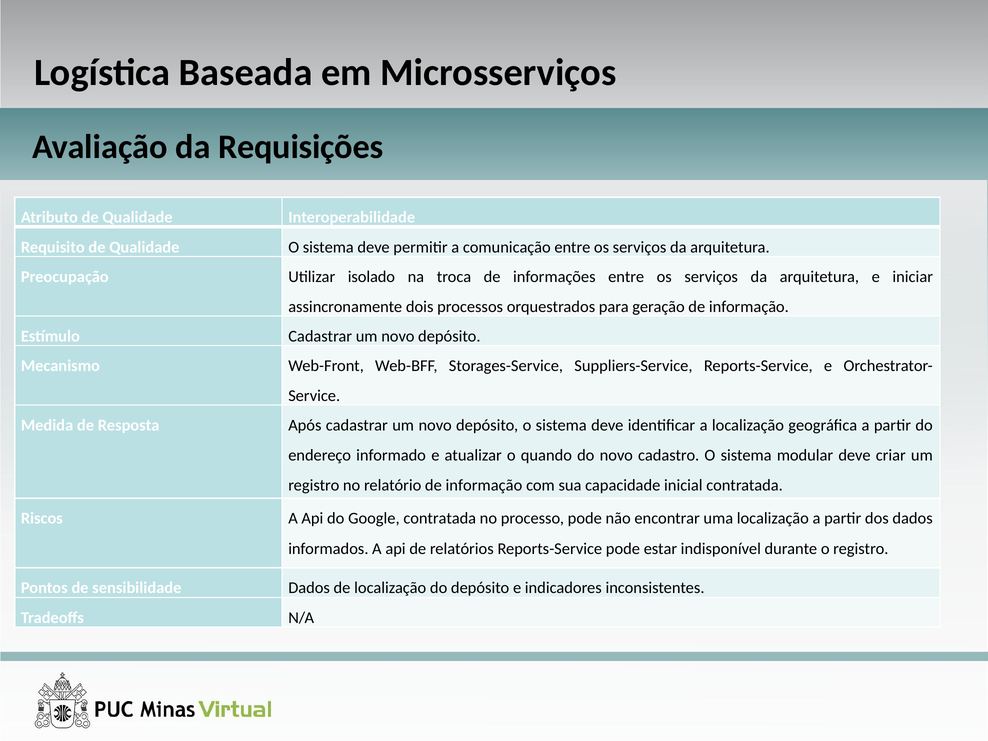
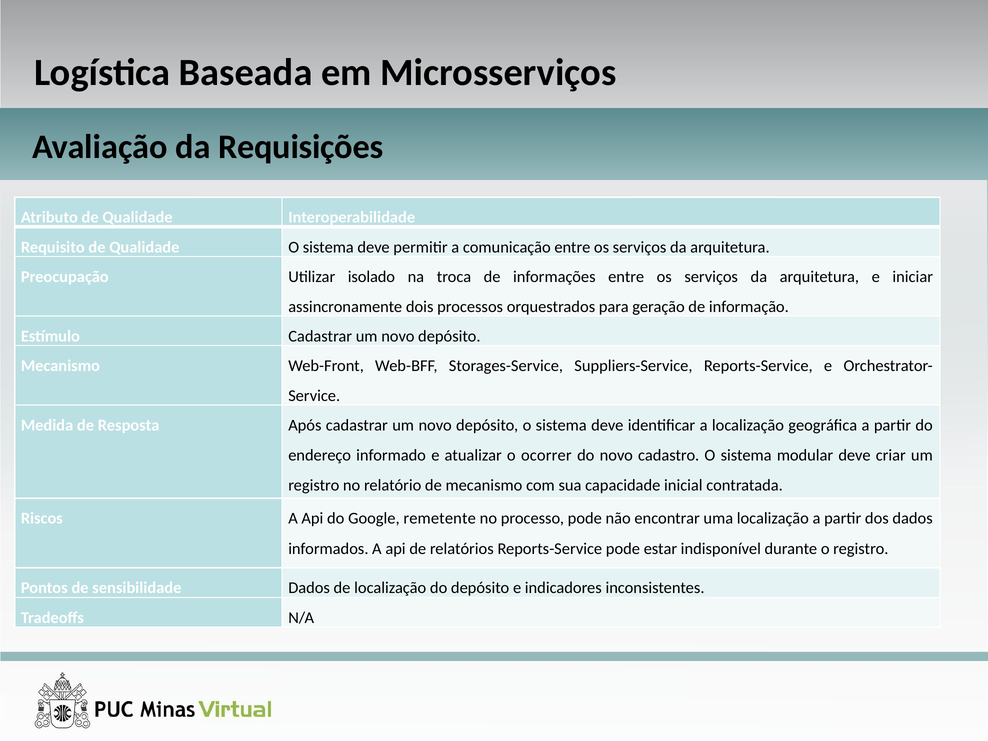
quando: quando -> ocorrer
relatório de informação: informação -> mecanismo
Google contratada: contratada -> remetente
